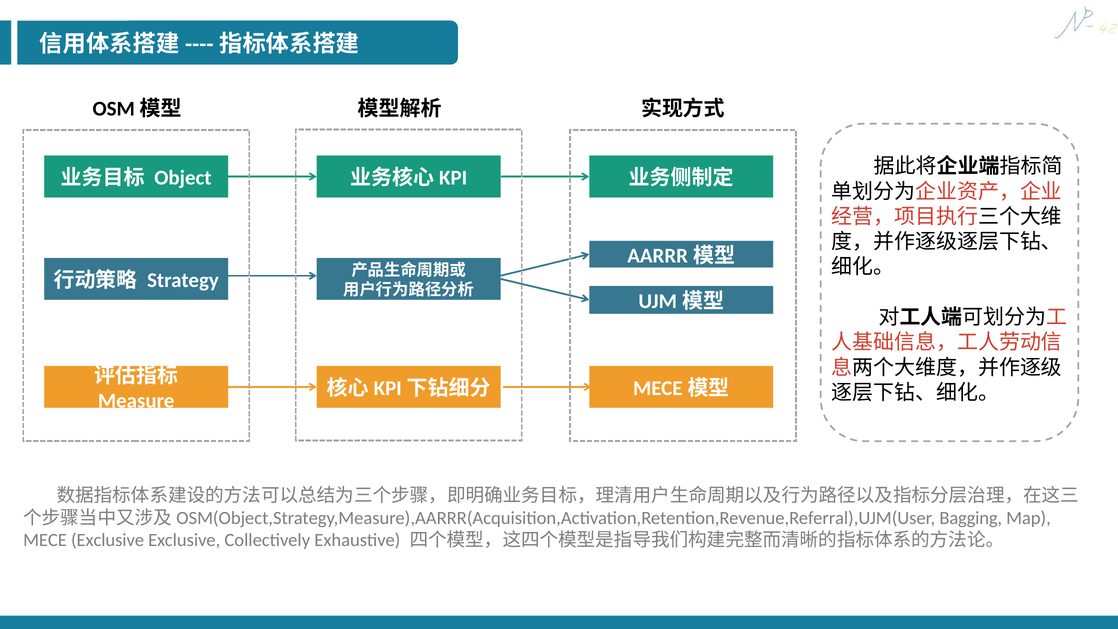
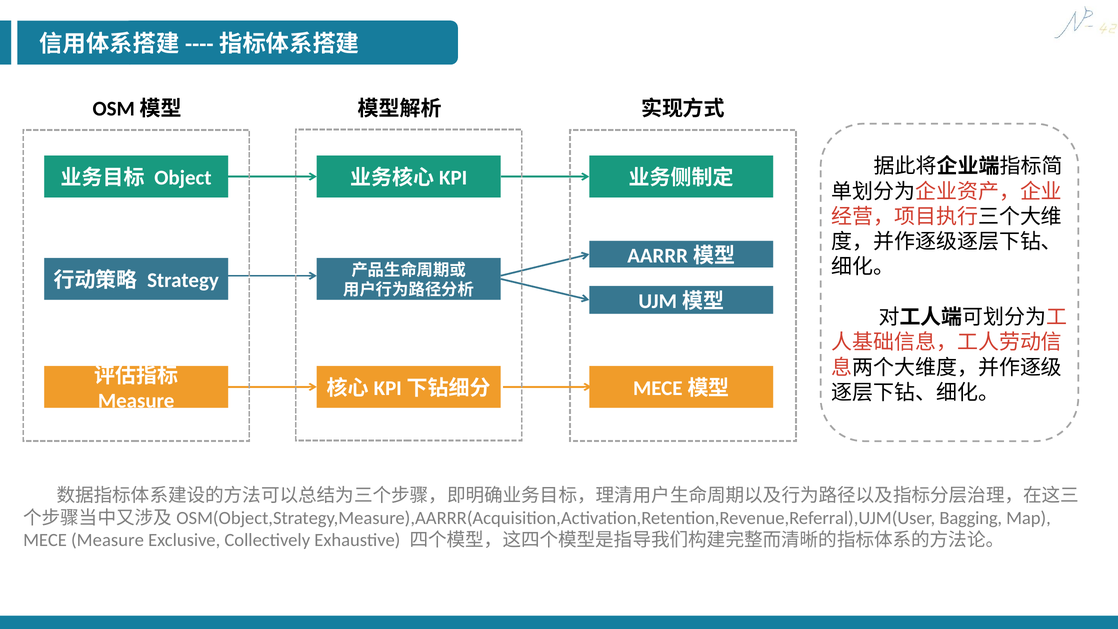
MECE Exclusive: Exclusive -> Measure
